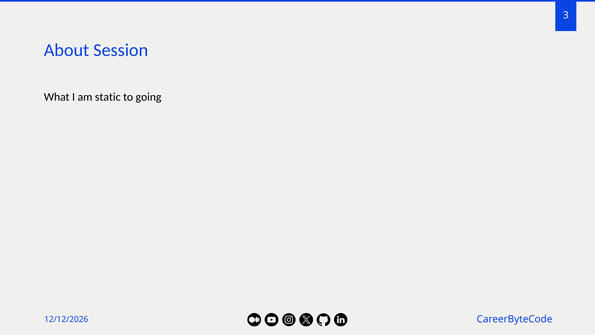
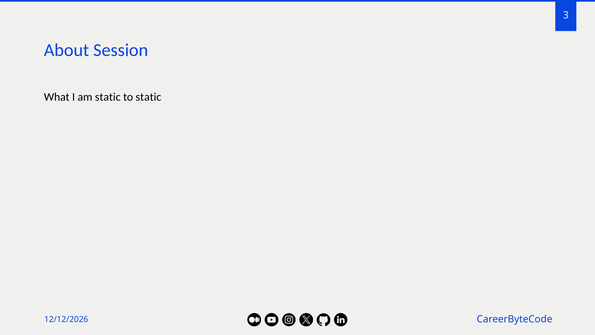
to going: going -> static
